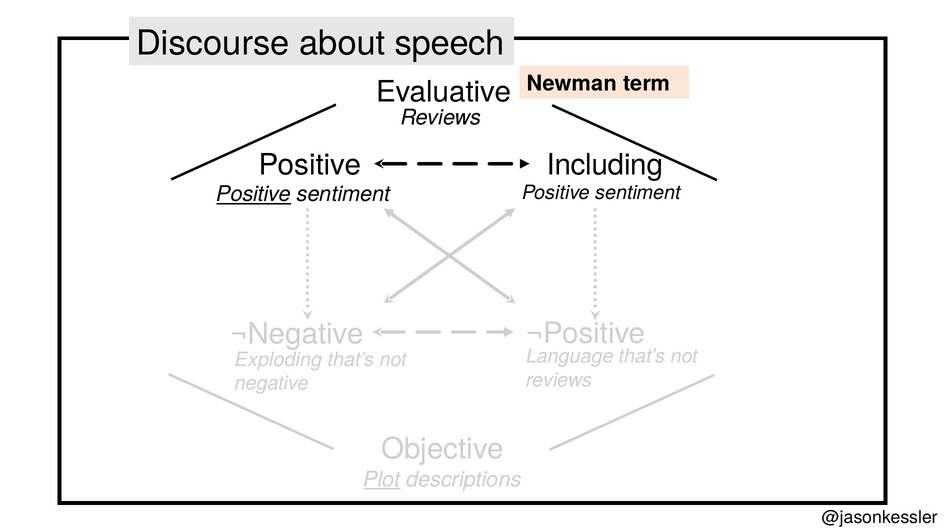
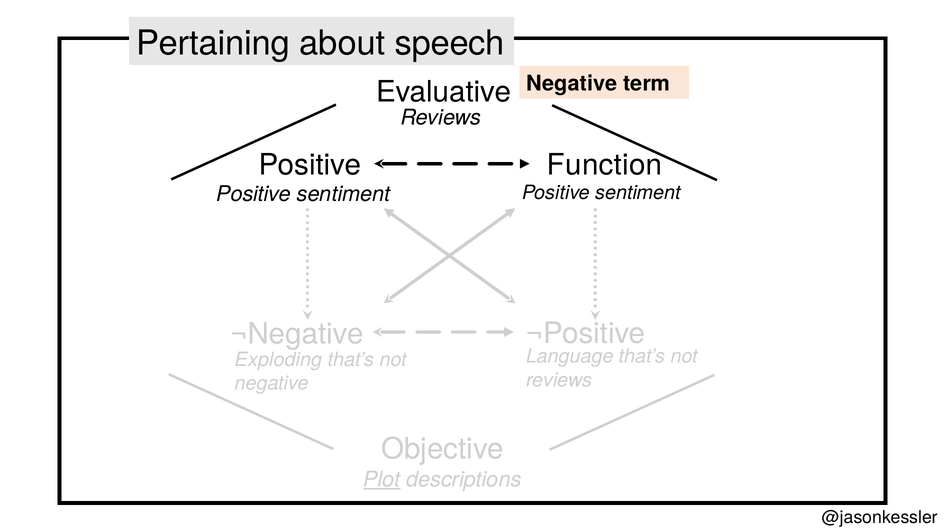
Discourse: Discourse -> Pertaining
Newman at (572, 84): Newman -> Negative
Including: Including -> Function
Positive at (254, 194) underline: present -> none
